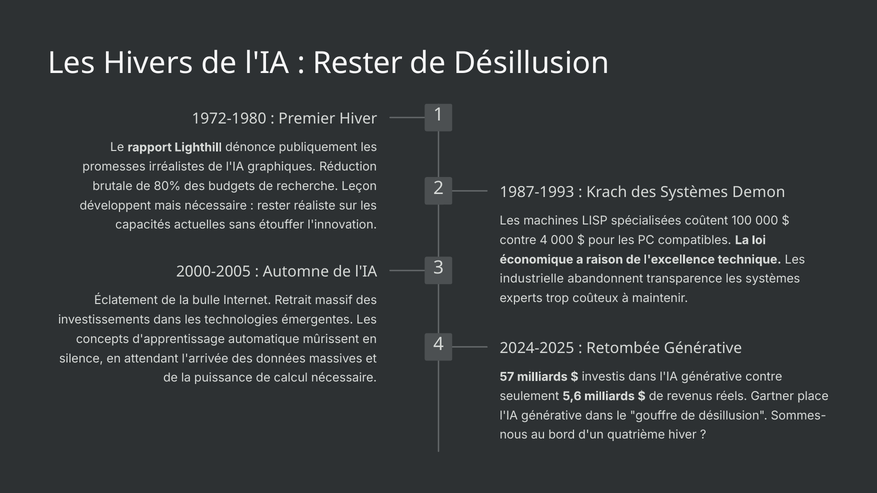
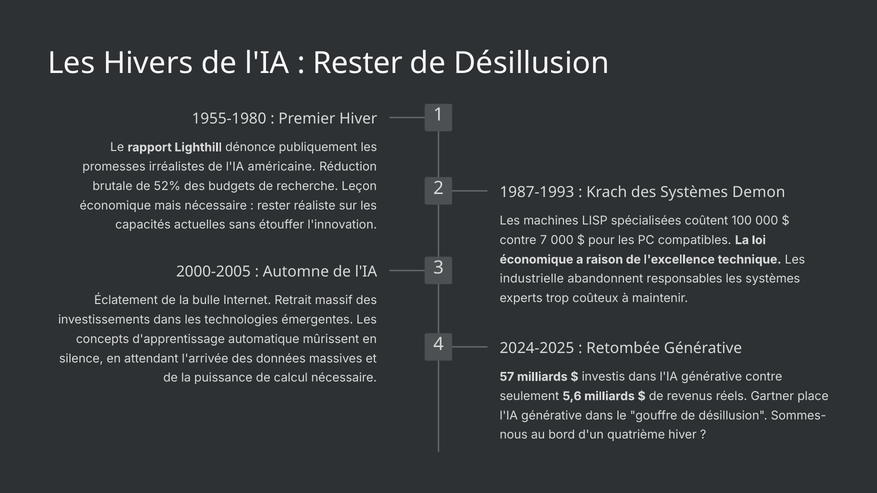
1972-1980: 1972-1980 -> 1955-1980
graphiques: graphiques -> américaine
80%: 80% -> 52%
développent at (115, 206): développent -> économique
contre 4: 4 -> 7
transparence: transparence -> responsables
